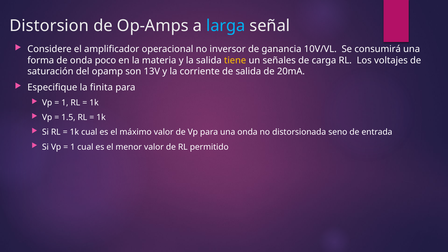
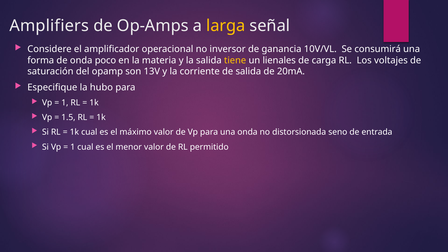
Distorsion: Distorsion -> Amplifiers
larga colour: light blue -> yellow
señales: señales -> lienales
finita: finita -> hubo
